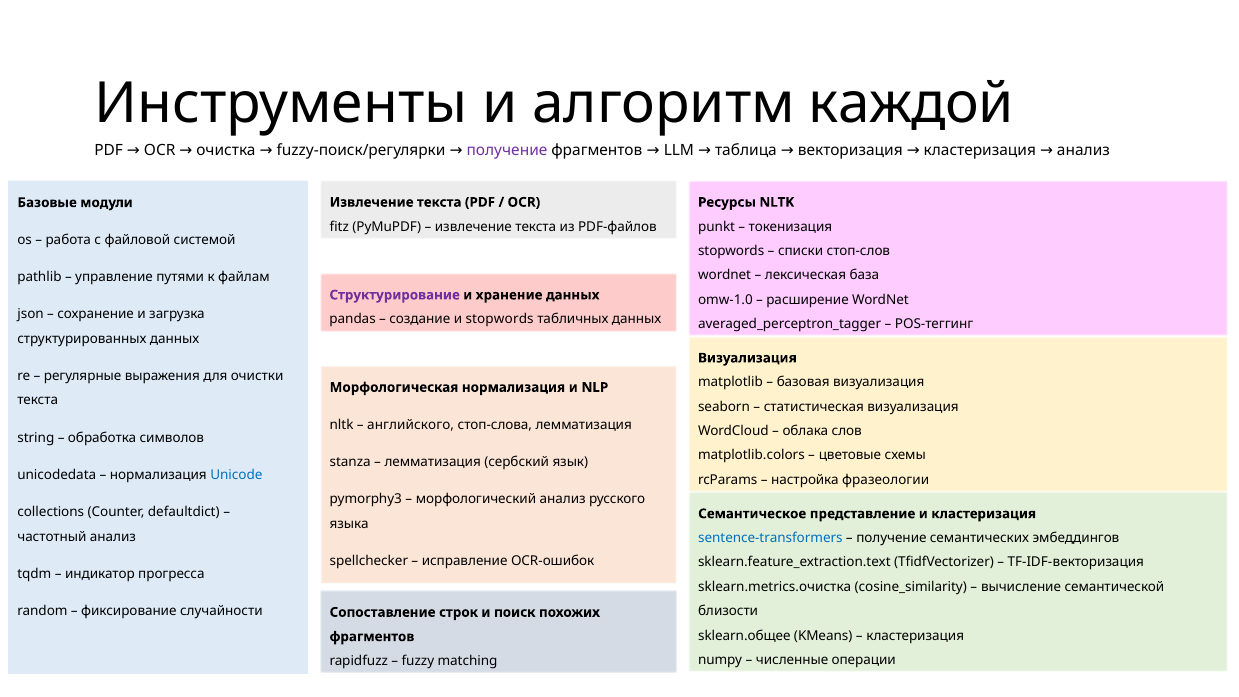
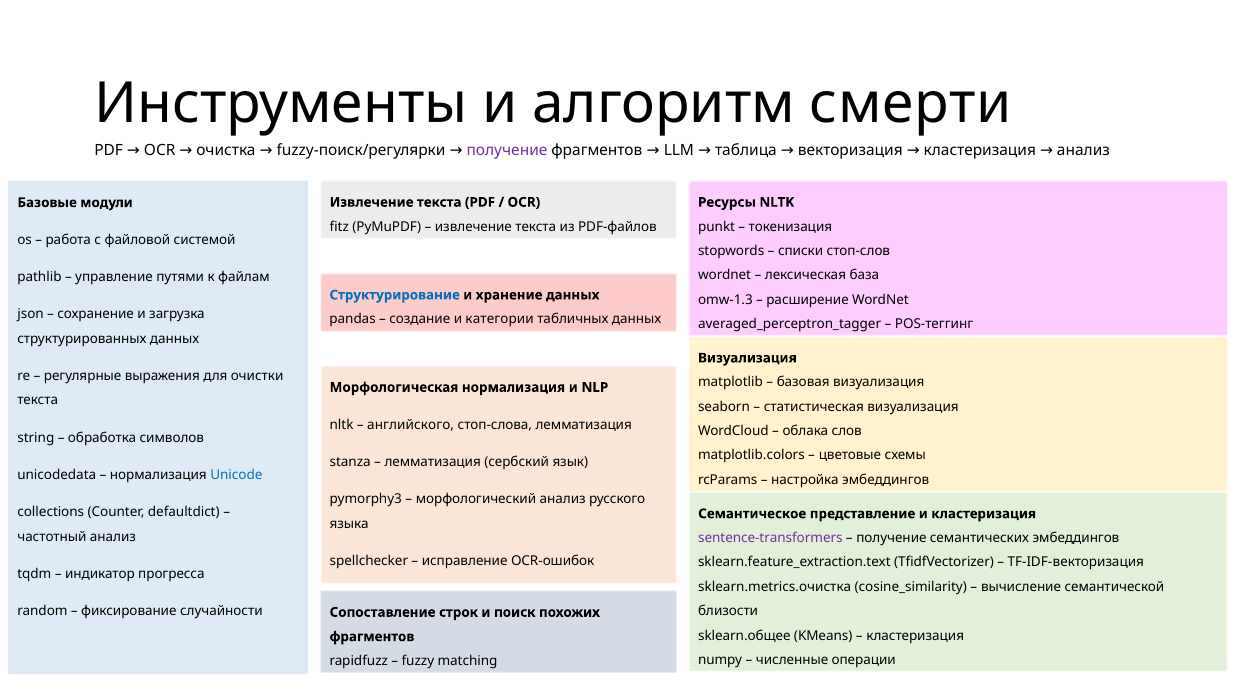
каждой: каждой -> смерти
Структурирование colour: purple -> blue
omw-1.0: omw-1.0 -> omw-1.3
и stopwords: stopwords -> категории
настройка фразеологии: фразеологии -> эмбеддингов
sentence-transformers colour: blue -> purple
